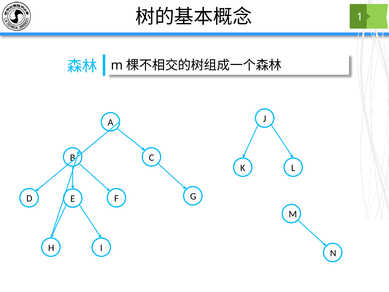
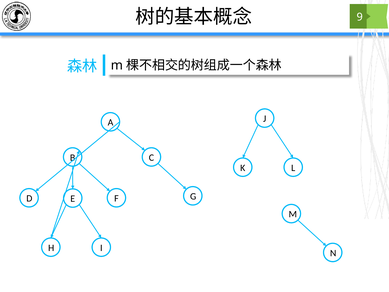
1: 1 -> 9
